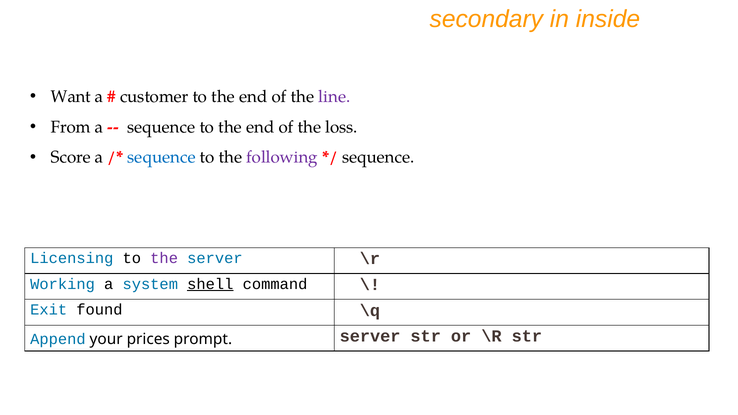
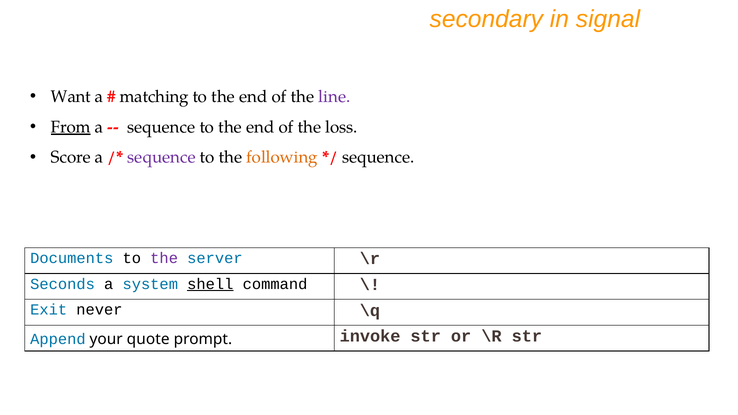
inside: inside -> signal
customer: customer -> matching
From underline: none -> present
sequence at (162, 157) colour: blue -> purple
following colour: purple -> orange
Licensing: Licensing -> Documents
Working: Working -> Seconds
found: found -> never
prices: prices -> quote
prompt server: server -> invoke
